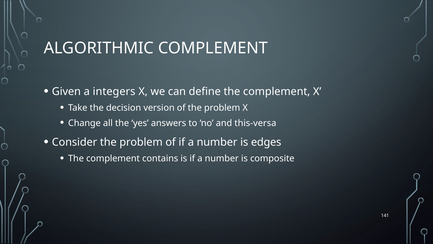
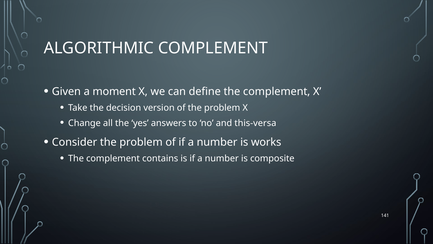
integers: integers -> moment
edges: edges -> works
